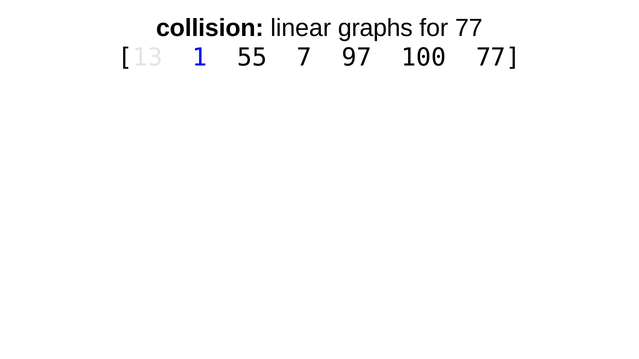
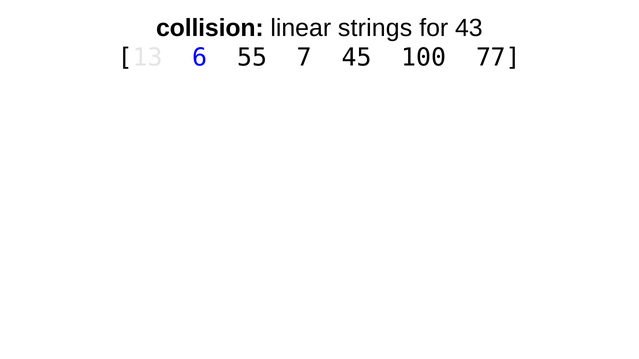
graphs: graphs -> strings
for 77: 77 -> 43
1: 1 -> 6
97: 97 -> 45
